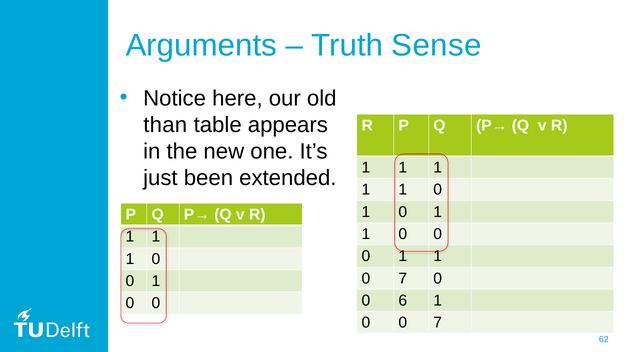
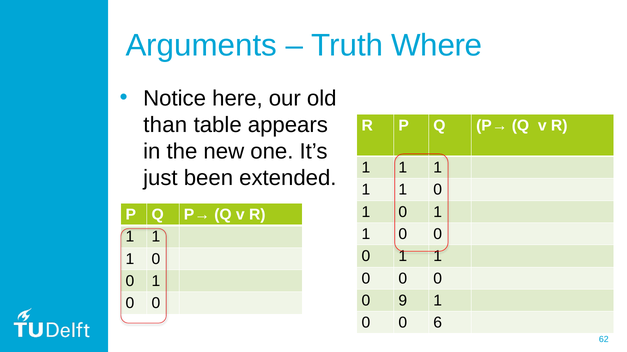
Sense: Sense -> Where
7 at (403, 279): 7 -> 0
6: 6 -> 9
0 0 7: 7 -> 6
